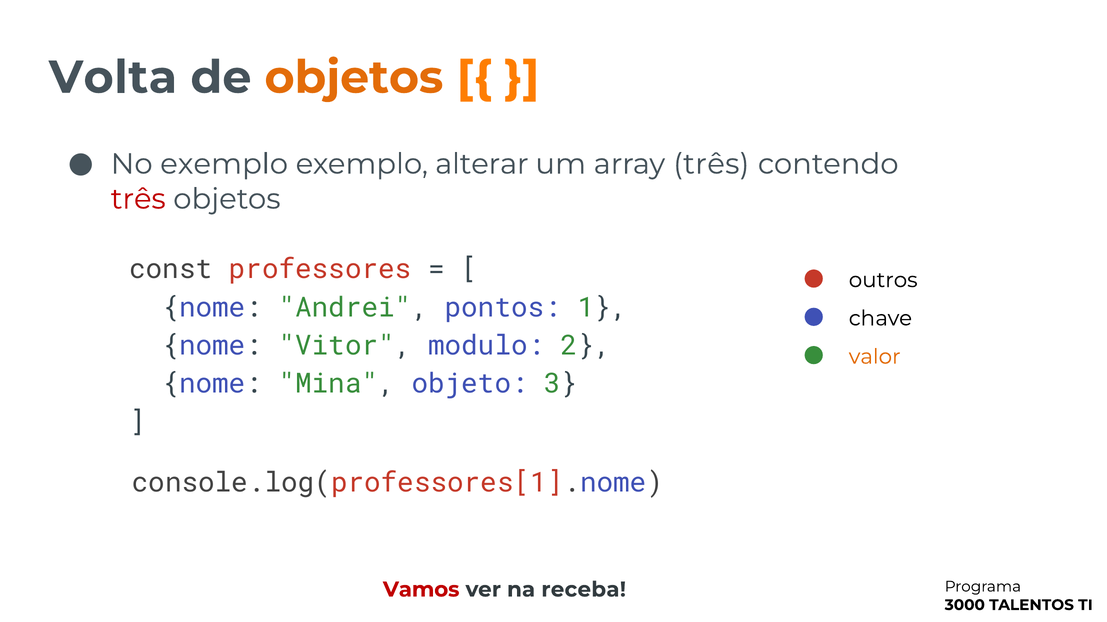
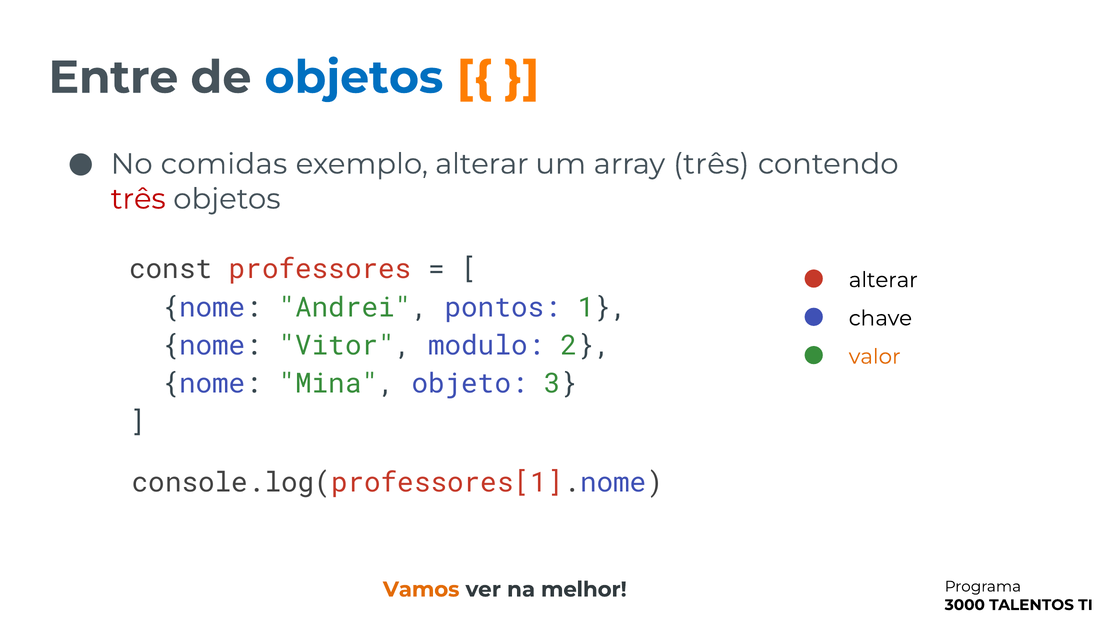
Volta: Volta -> Entre
objetos at (354, 78) colour: orange -> blue
No exemplo: exemplo -> comidas
outros at (883, 280): outros -> alterar
Vamos colour: red -> orange
receba: receba -> melhor
